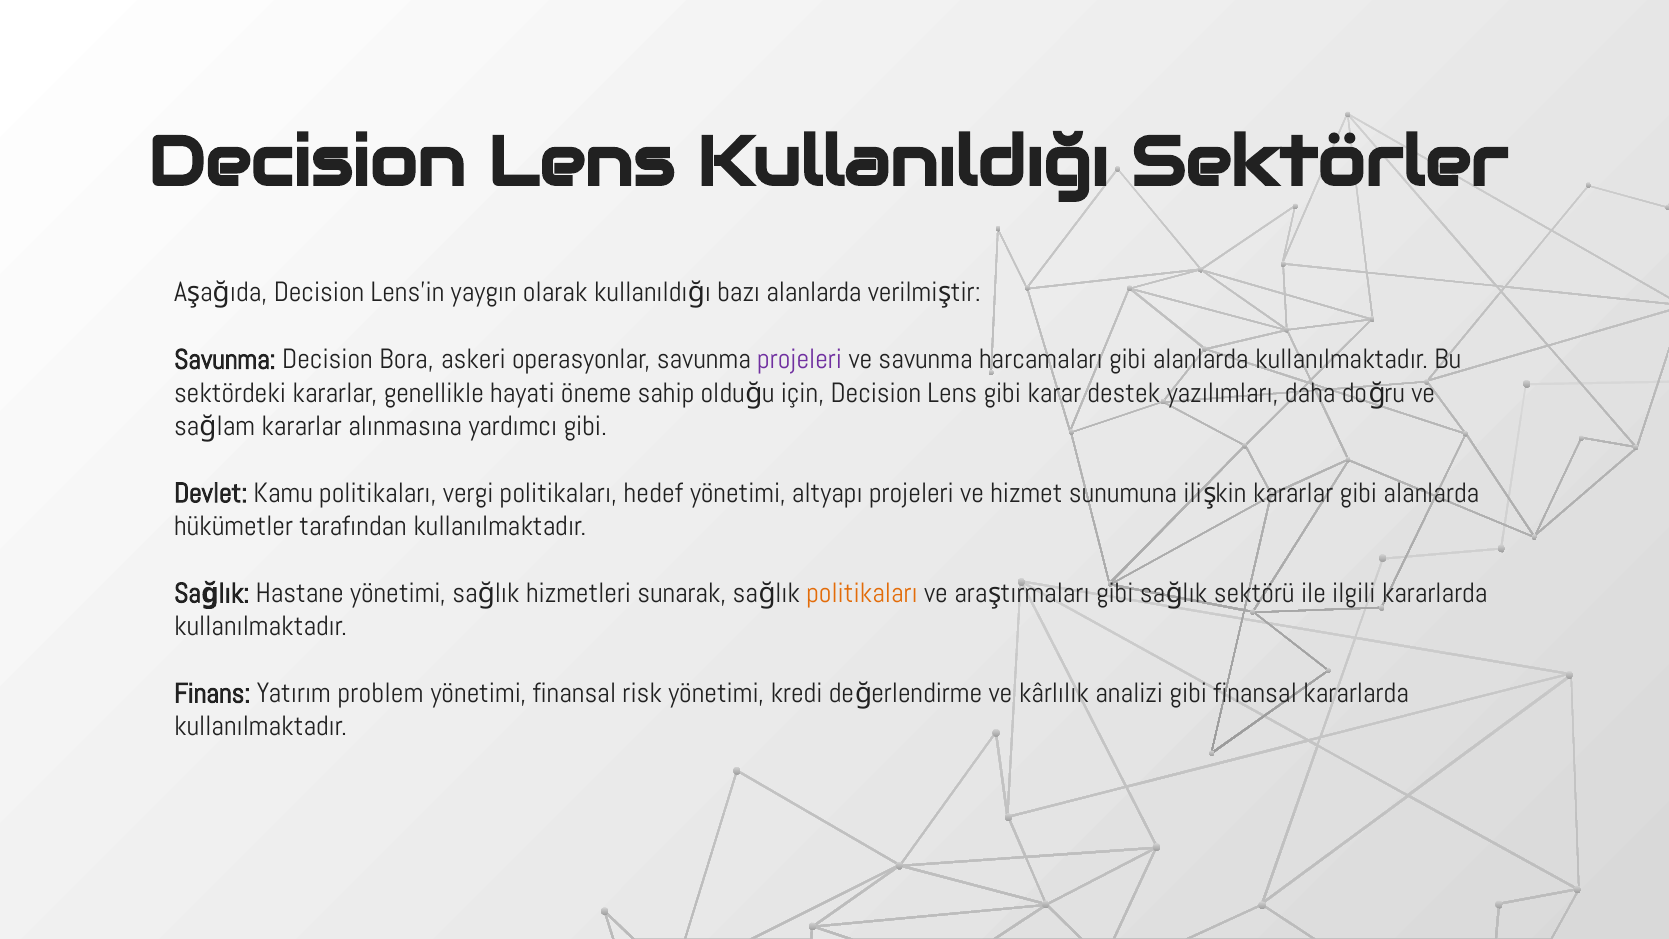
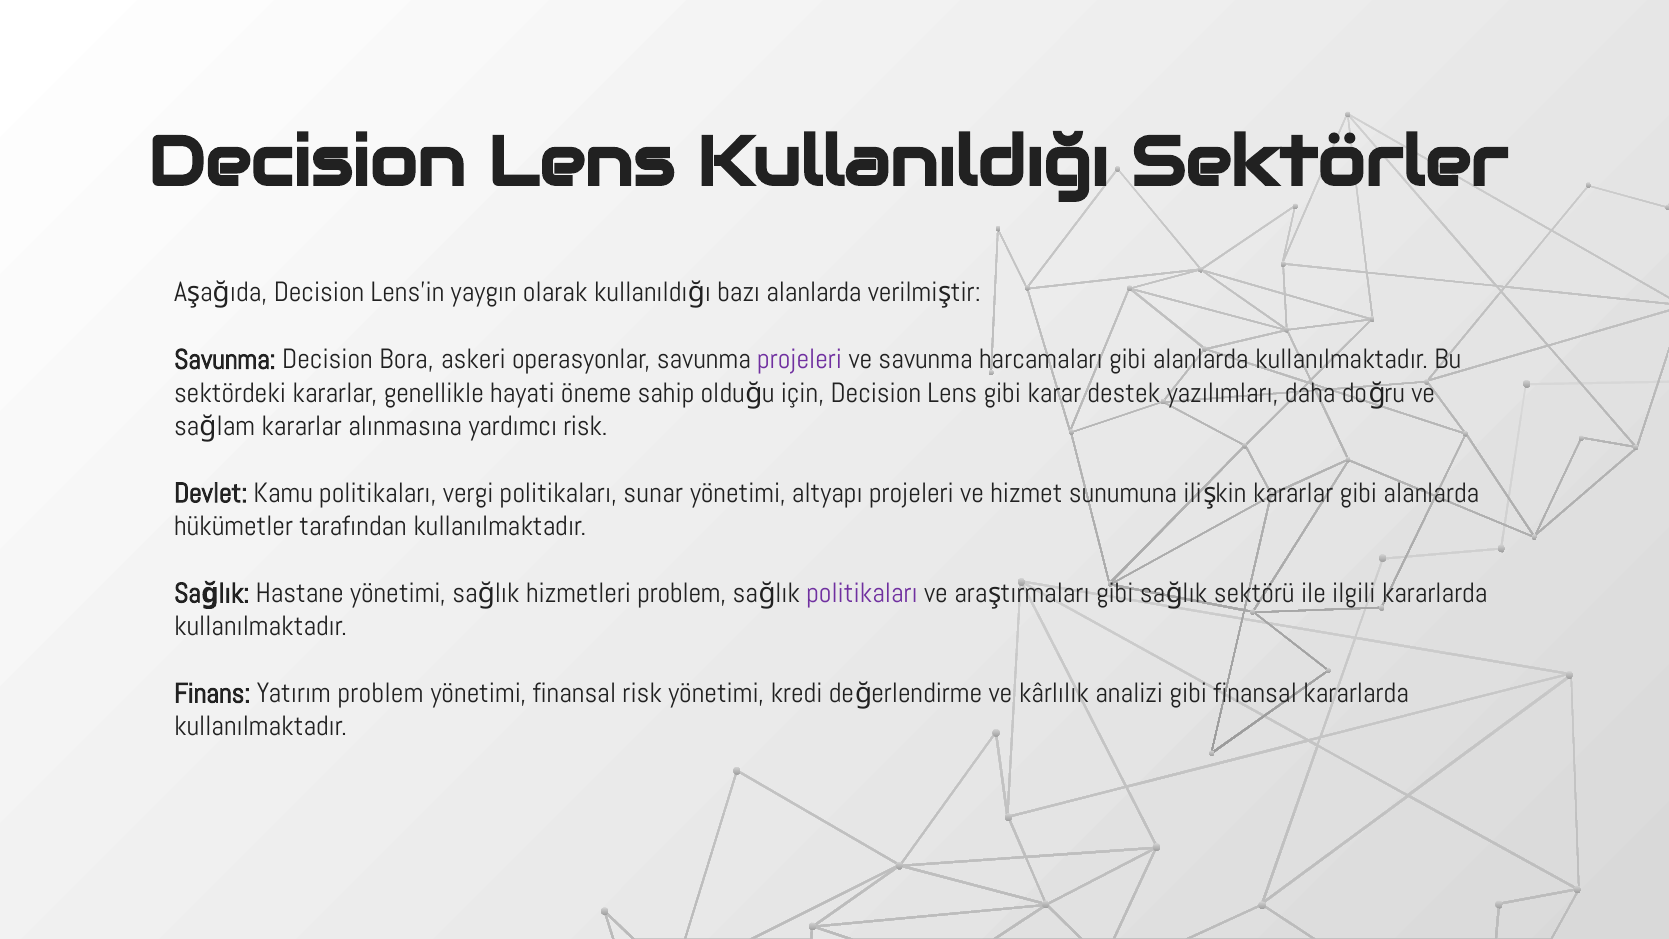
yardımcı gibi: gibi -> risk
hedef: hedef -> sunar
hizmetleri sunarak: sunarak -> problem
politikaları at (862, 593) colour: orange -> purple
